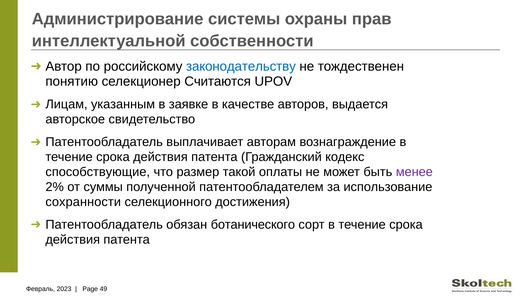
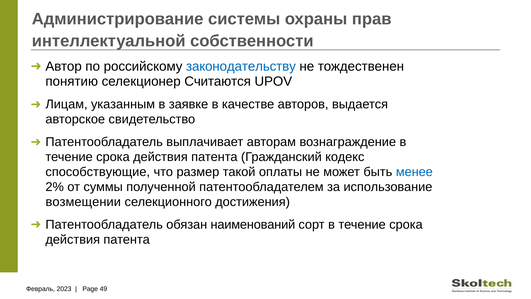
менее colour: purple -> blue
сохранности: сохранности -> возмещении
ботанического: ботанического -> наименований
